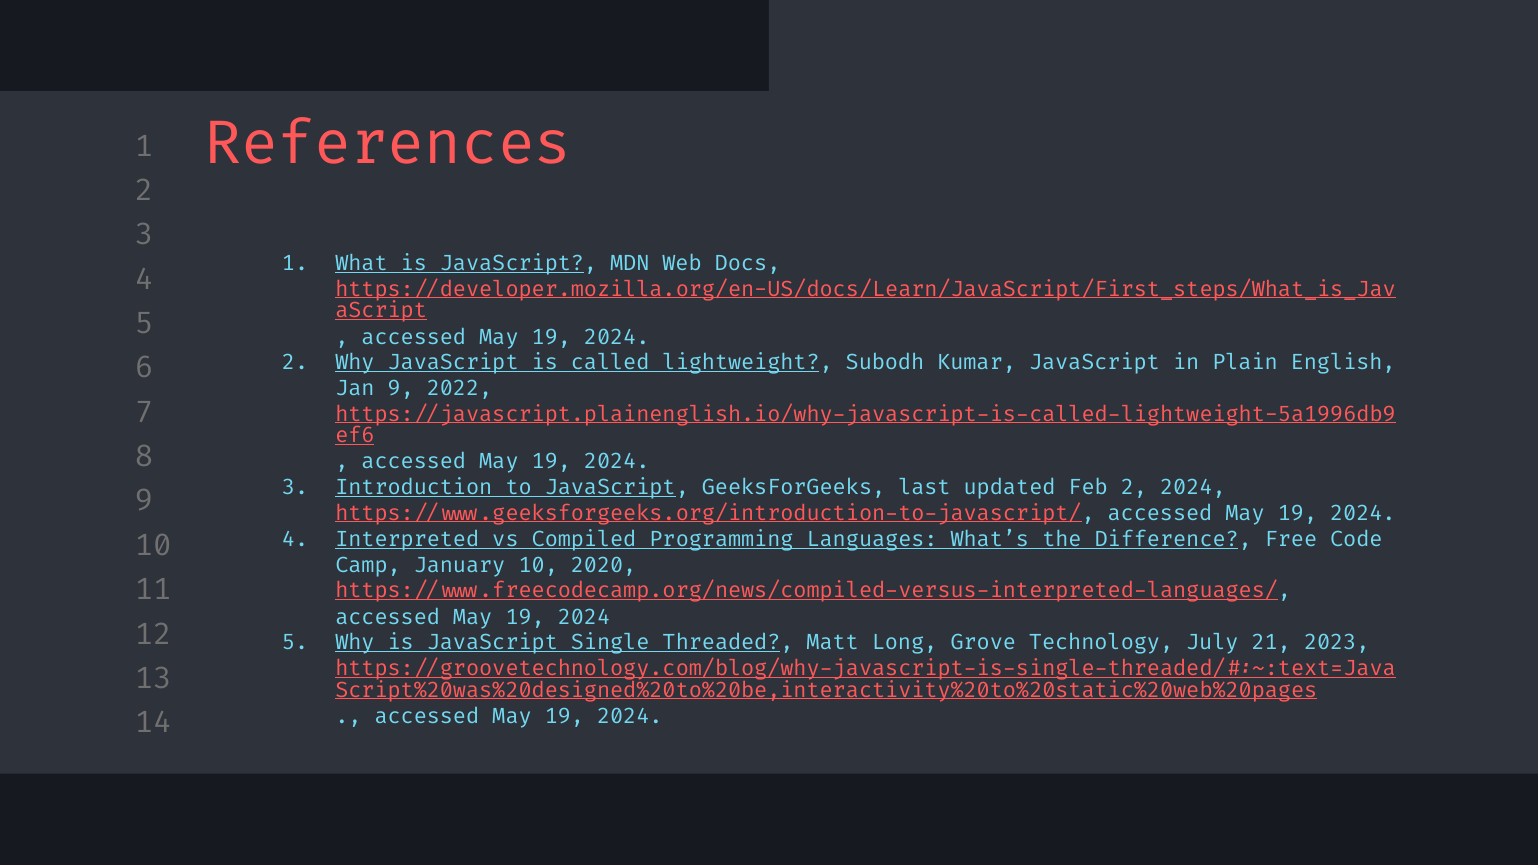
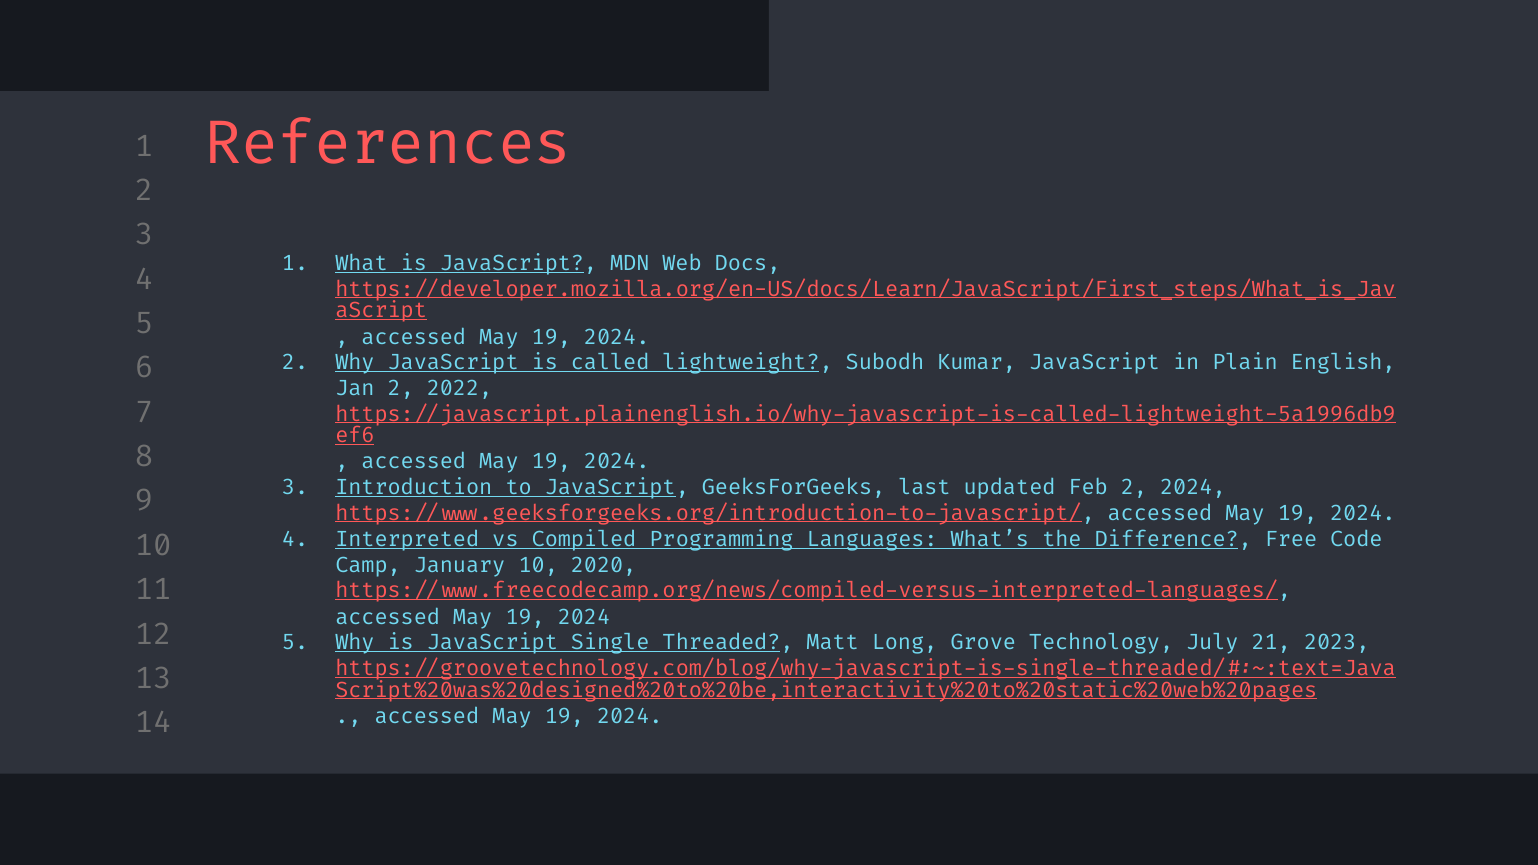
Jan 9: 9 -> 2
